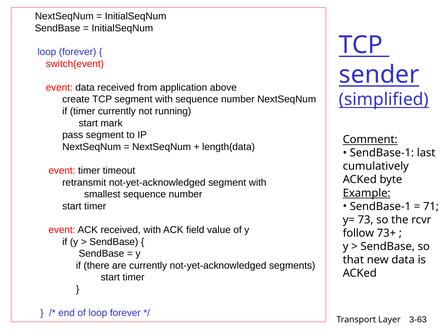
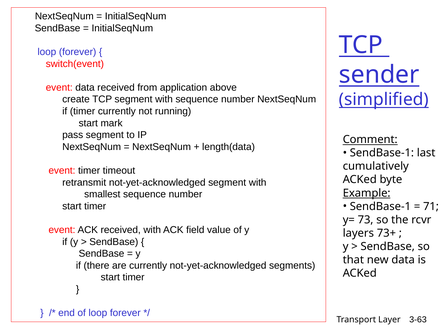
follow: follow -> layers
